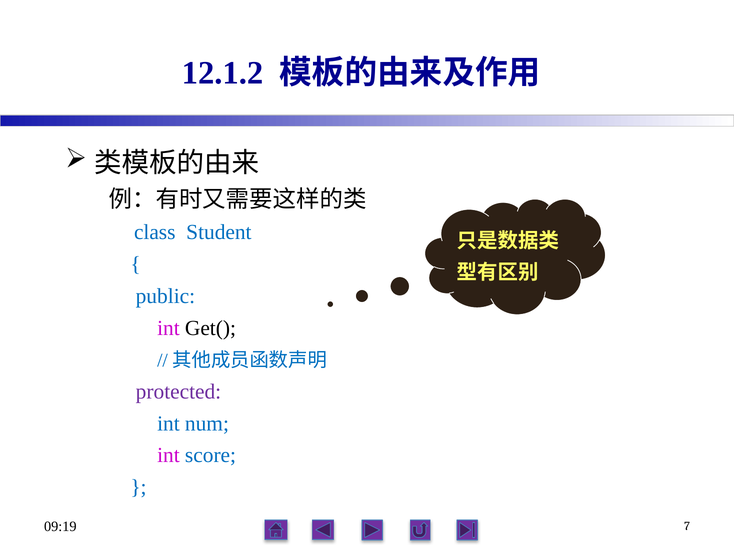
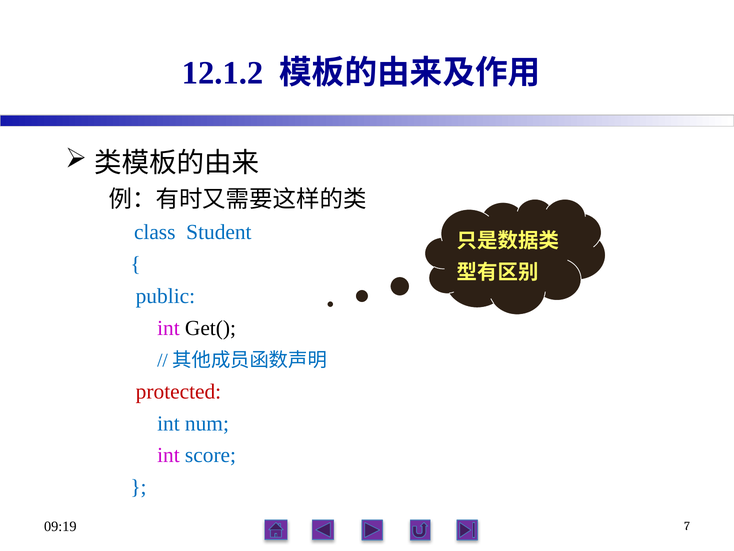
protected colour: purple -> red
